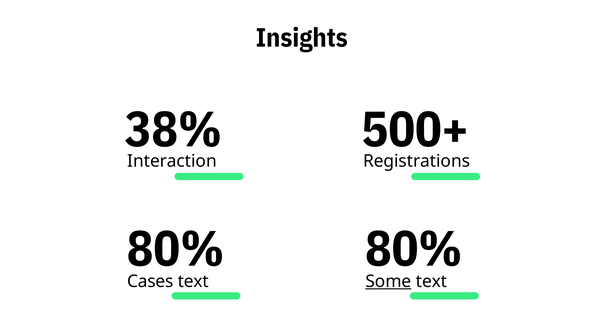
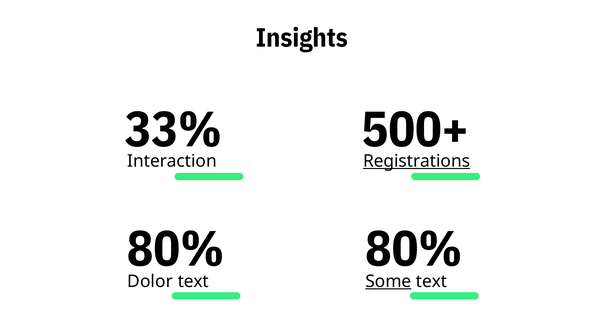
38%: 38% -> 33%
Registrations underline: none -> present
Cases: Cases -> Dolor
